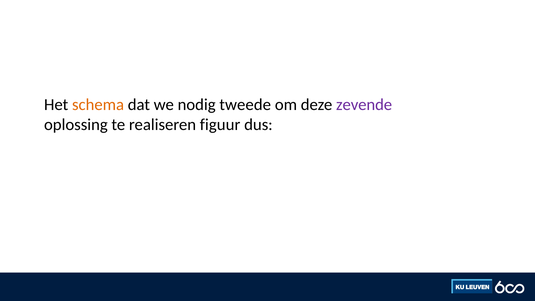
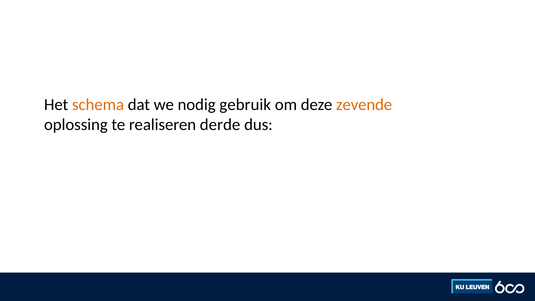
tweede: tweede -> gebruik
zevende colour: purple -> orange
figuur: figuur -> derde
